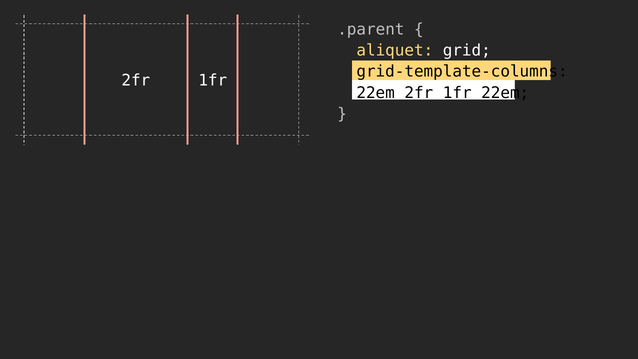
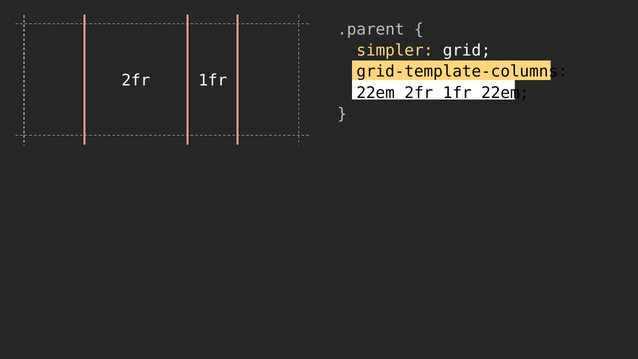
aliquet: aliquet -> simpler
